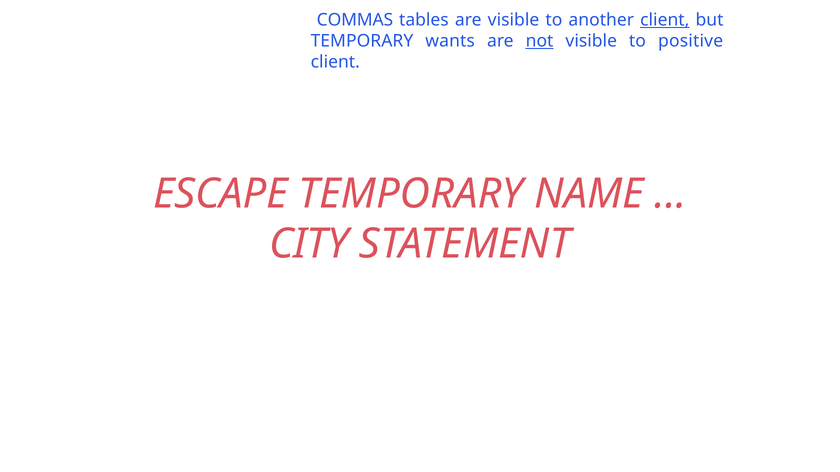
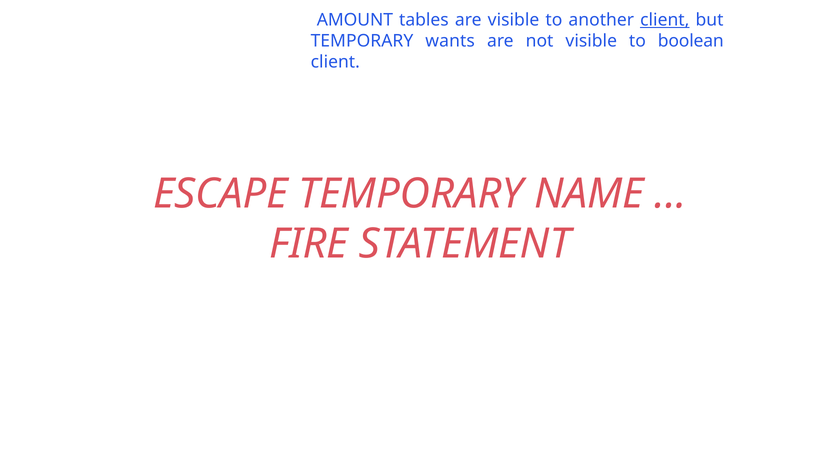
COMMAS: COMMAS -> AMOUNT
not underline: present -> none
positive: positive -> boolean
CITY: CITY -> FIRE
